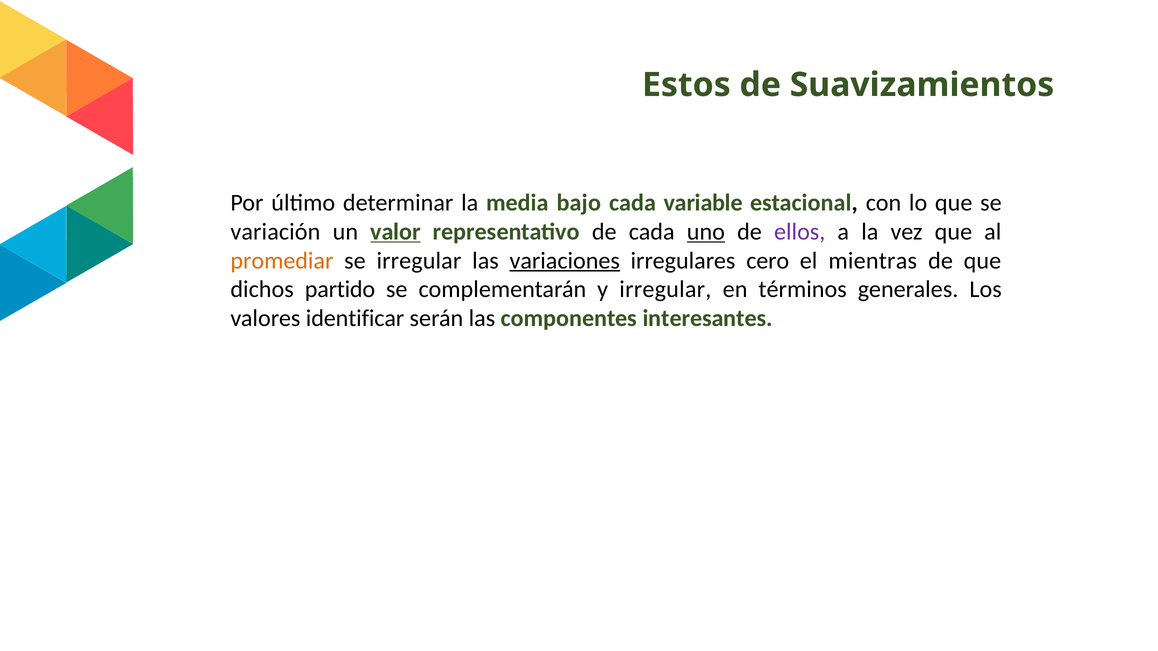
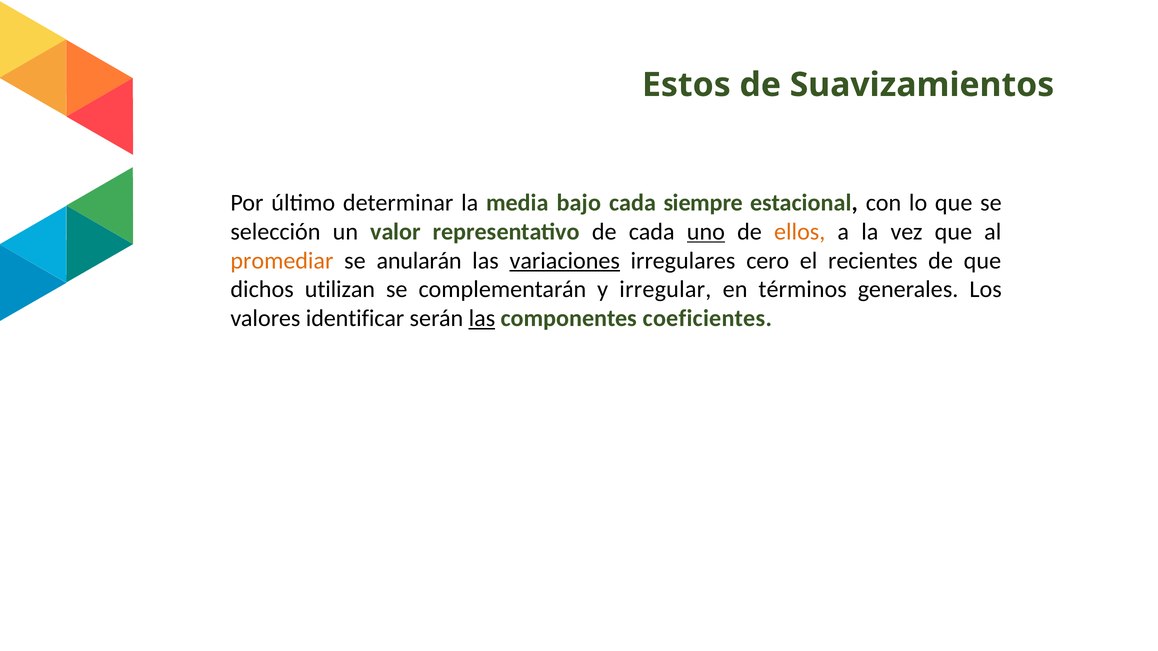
variable: variable -> siempre
variación: variación -> selección
valor underline: present -> none
ellos colour: purple -> orange
se irregular: irregular -> anularán
mientras: mientras -> recientes
partido: partido -> utilizan
las at (482, 319) underline: none -> present
interesantes: interesantes -> coeficientes
